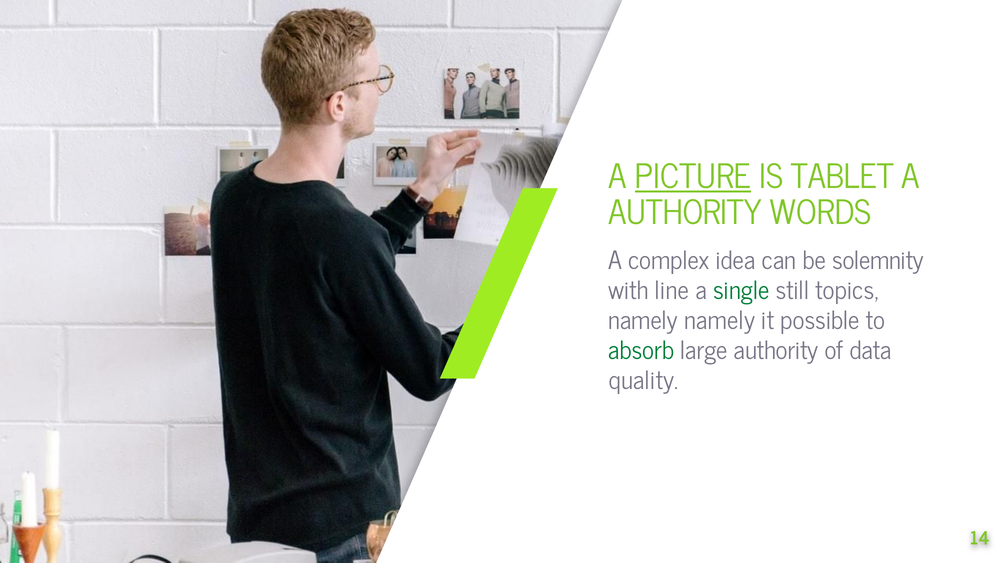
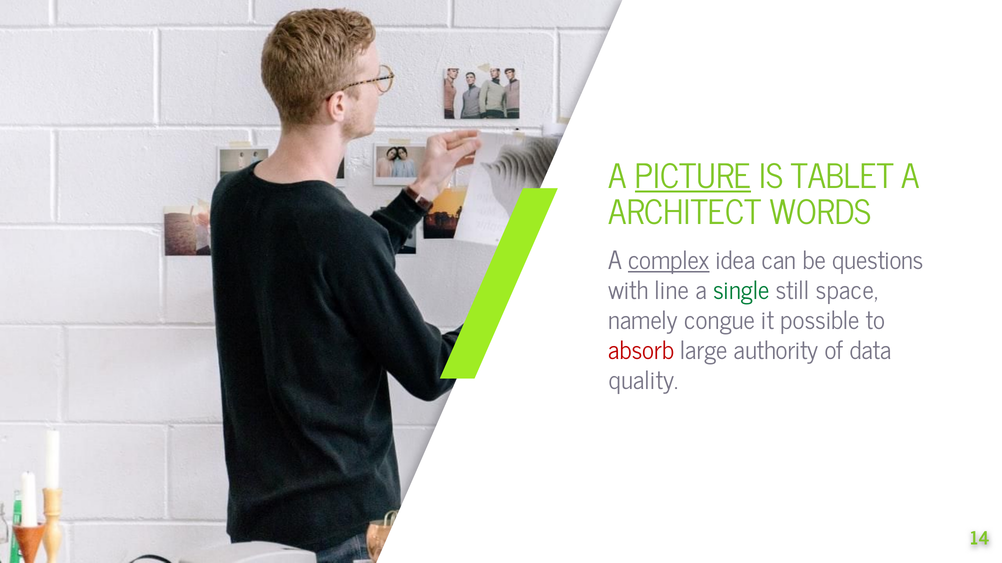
AUTHORITY at (685, 214): AUTHORITY -> ARCHITECT
complex underline: none -> present
solemnity: solemnity -> questions
topics: topics -> space
namely namely: namely -> congue
absorb colour: green -> red
